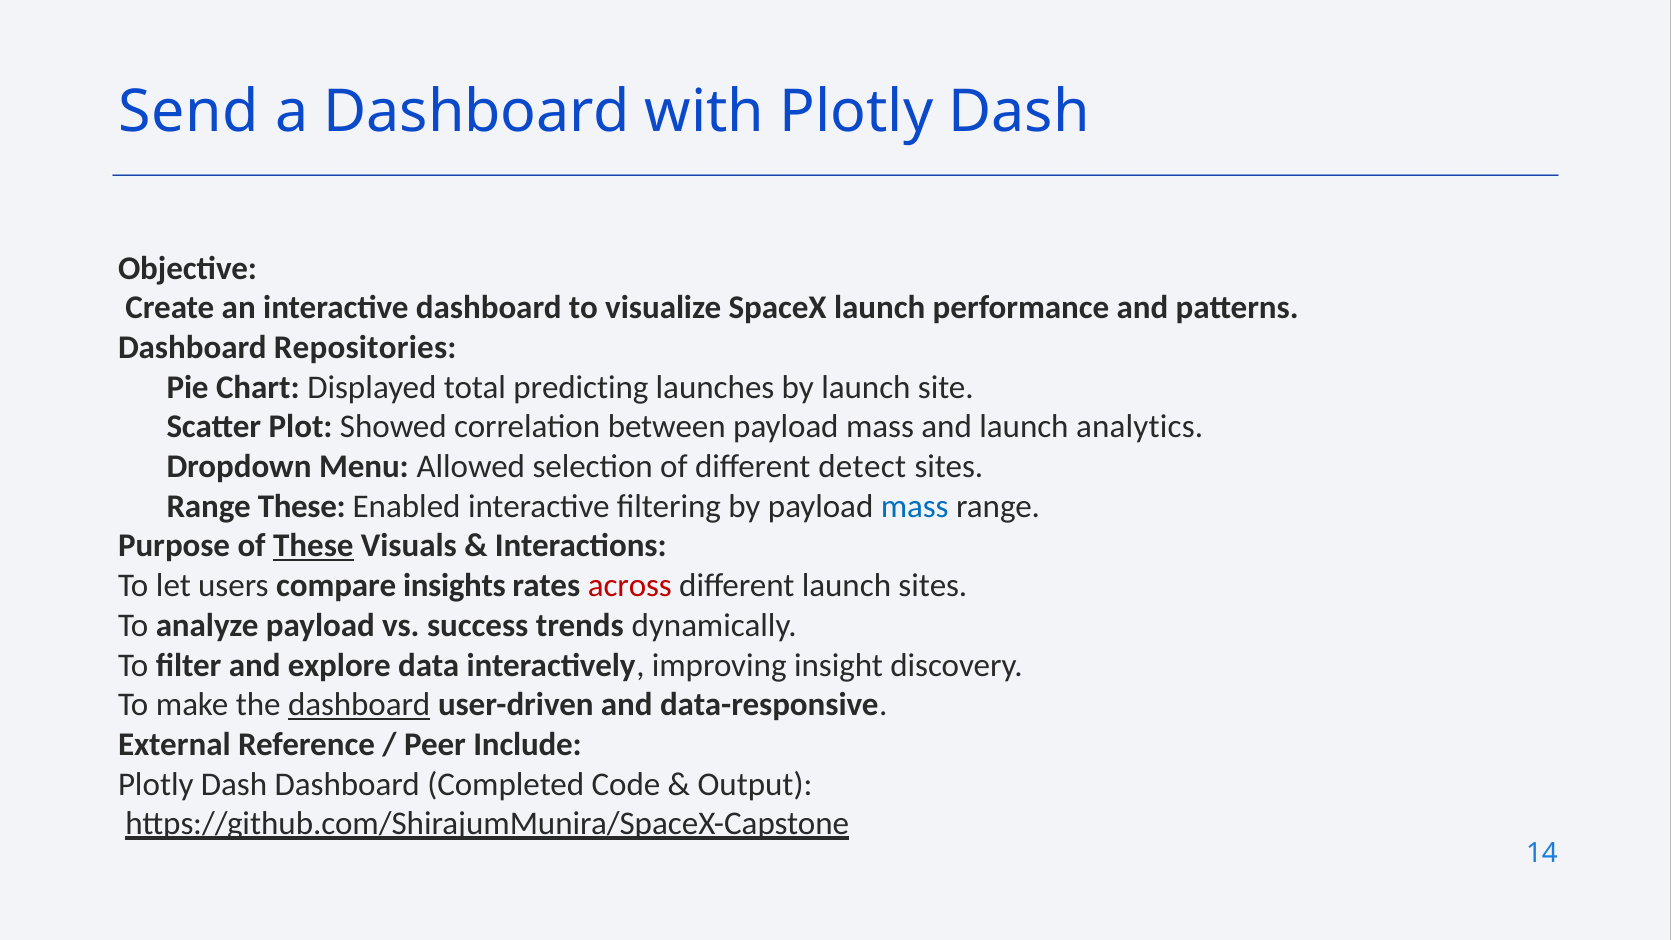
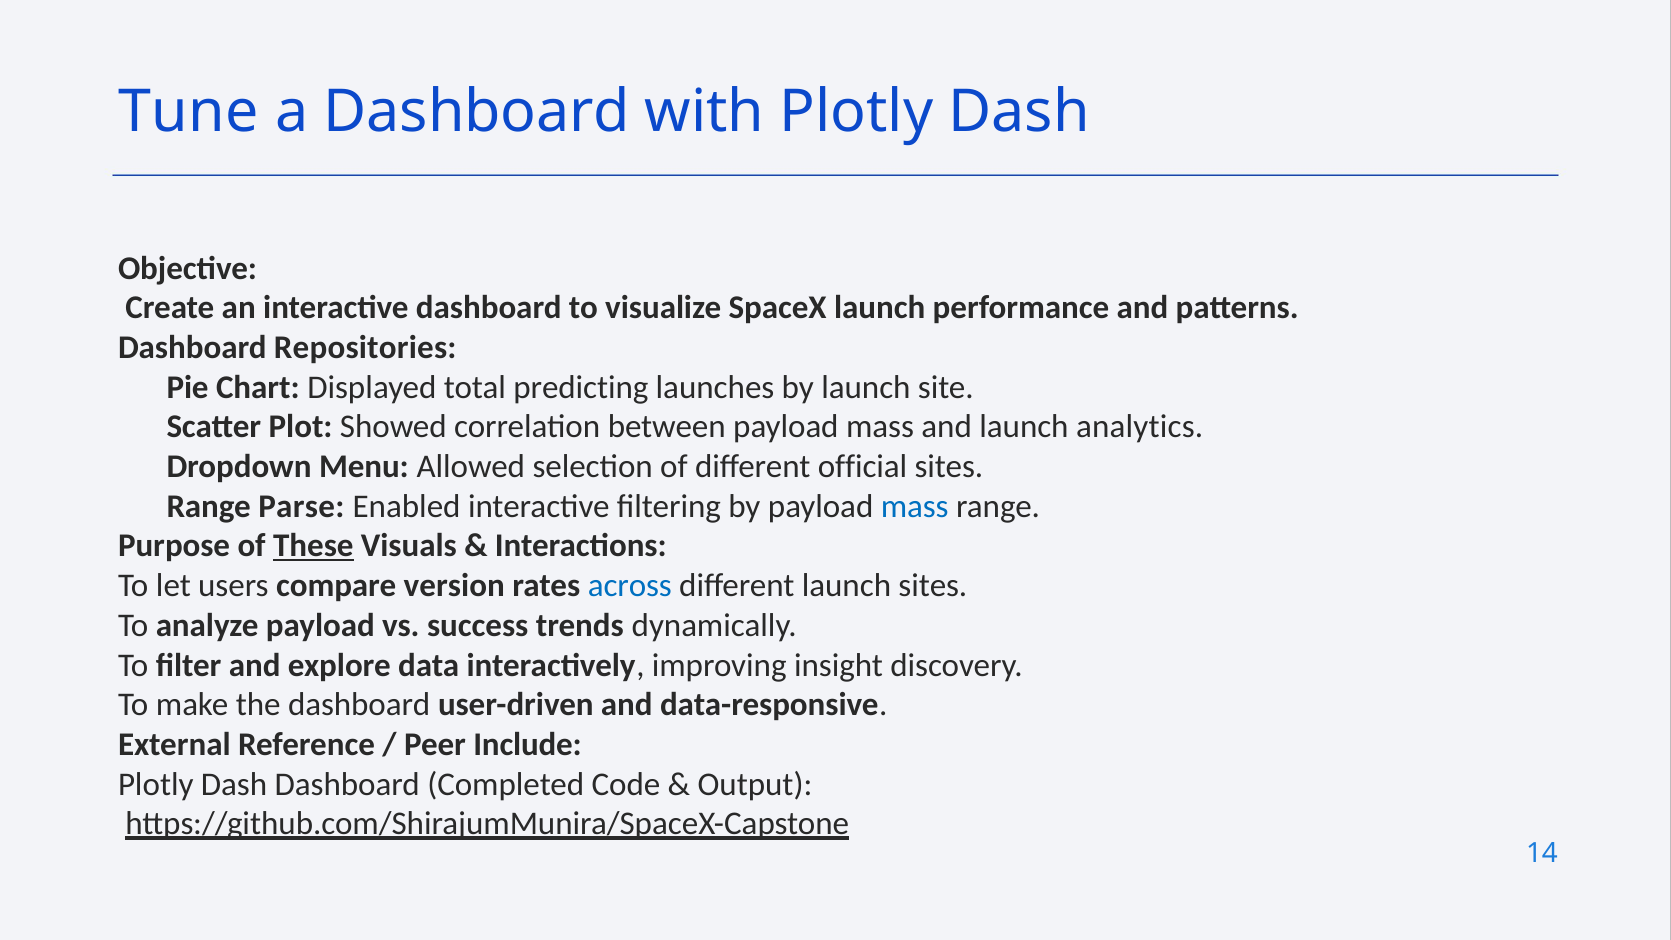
Send: Send -> Tune
detect: detect -> official
These at (302, 506): These -> Parse
insights: insights -> version
across colour: red -> blue
dashboard at (359, 705) underline: present -> none
